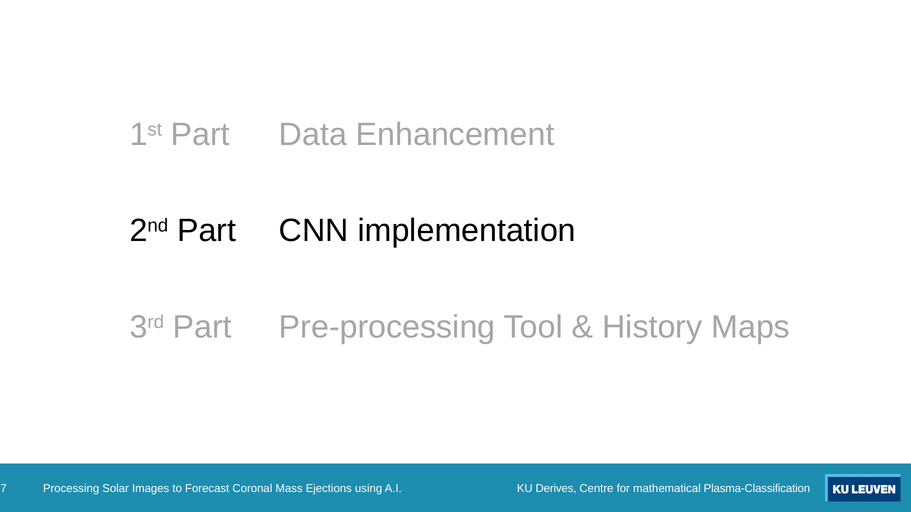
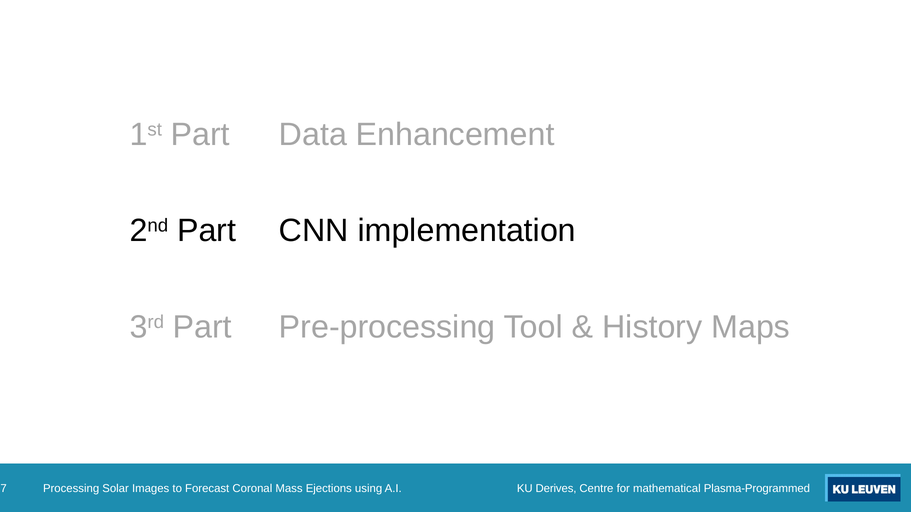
Plasma-Classification: Plasma-Classification -> Plasma-Programmed
